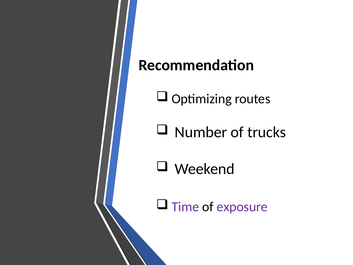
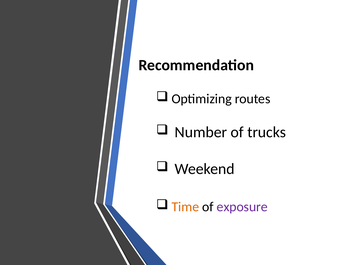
Time colour: purple -> orange
